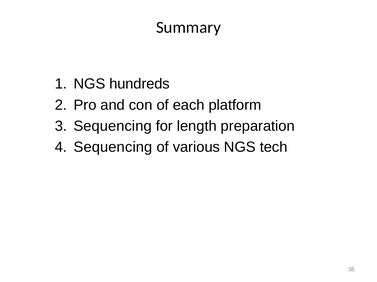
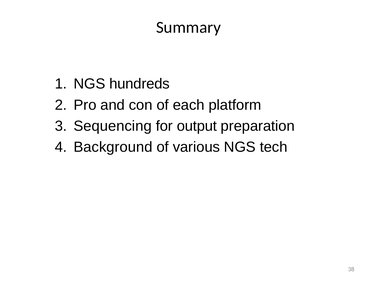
length: length -> output
Sequencing at (113, 147): Sequencing -> Background
